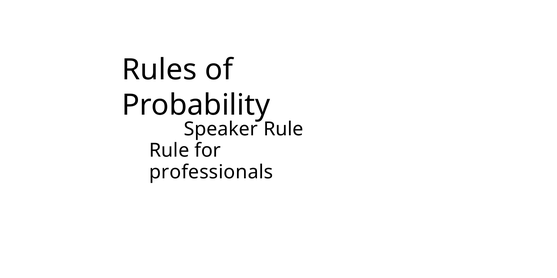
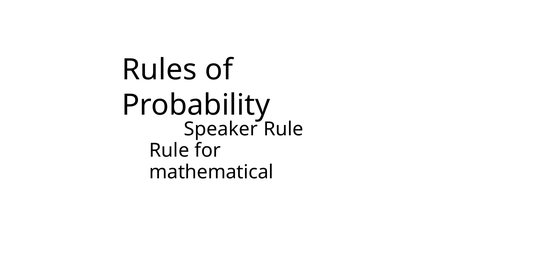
professionals: professionals -> mathematical
